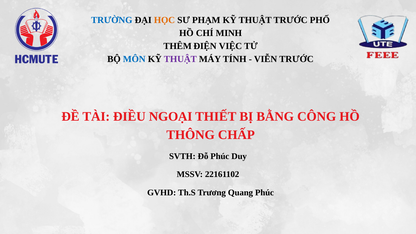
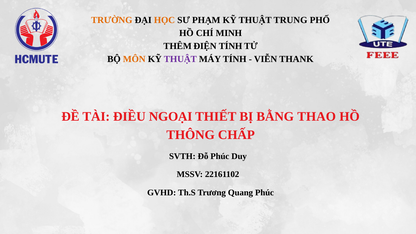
TRƯỜNG colour: blue -> orange
THUẬT TRƯỚC: TRƯỚC -> TRUNG
ĐIỆN VIỆC: VIỆC -> TÍNH
MÔN colour: blue -> orange
VIỄN TRƯỚC: TRƯỚC -> THANK
CÔNG: CÔNG -> THAO
